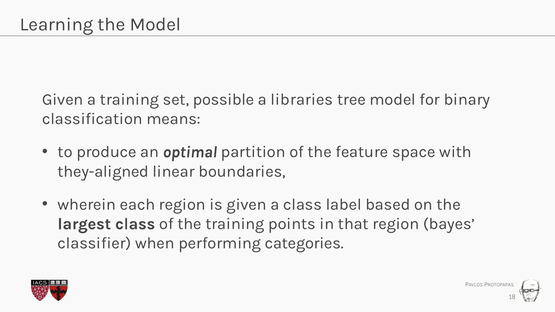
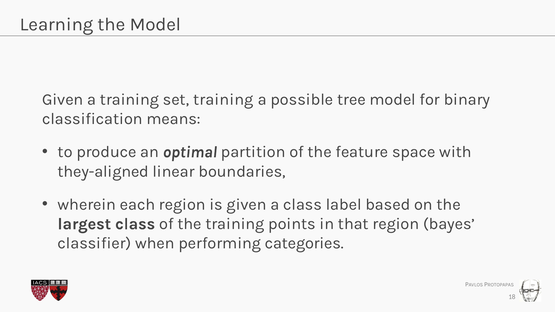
set possible: possible -> training
libraries: libraries -> possible
